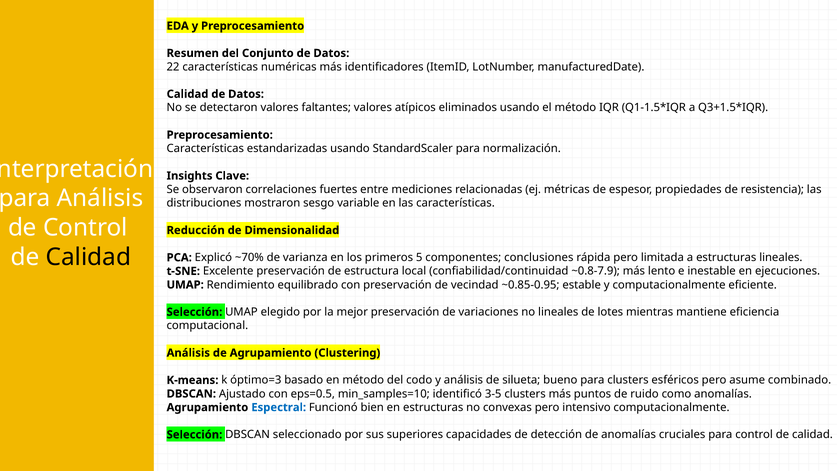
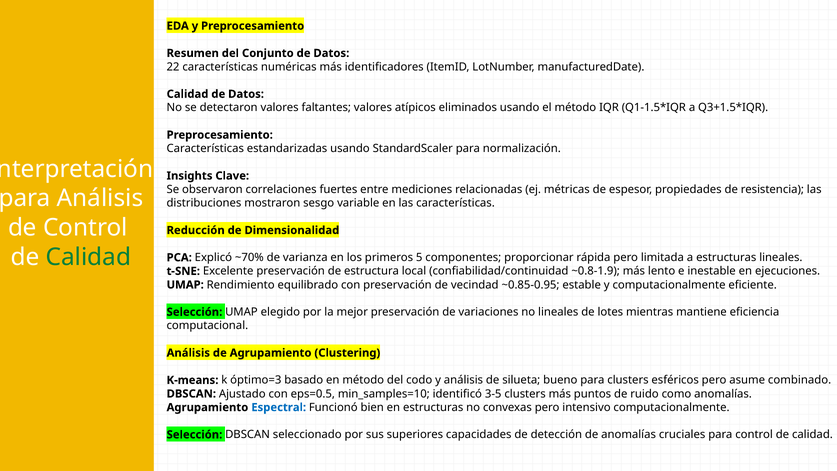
Calidad at (89, 257) colour: black -> green
conclusiones: conclusiones -> proporcionar
~0.8-7.9: ~0.8-7.9 -> ~0.8-1.9
